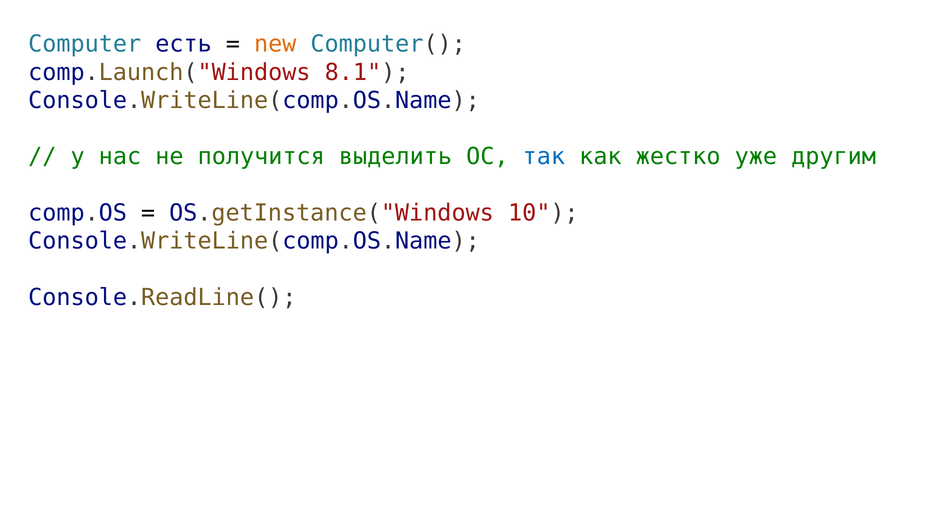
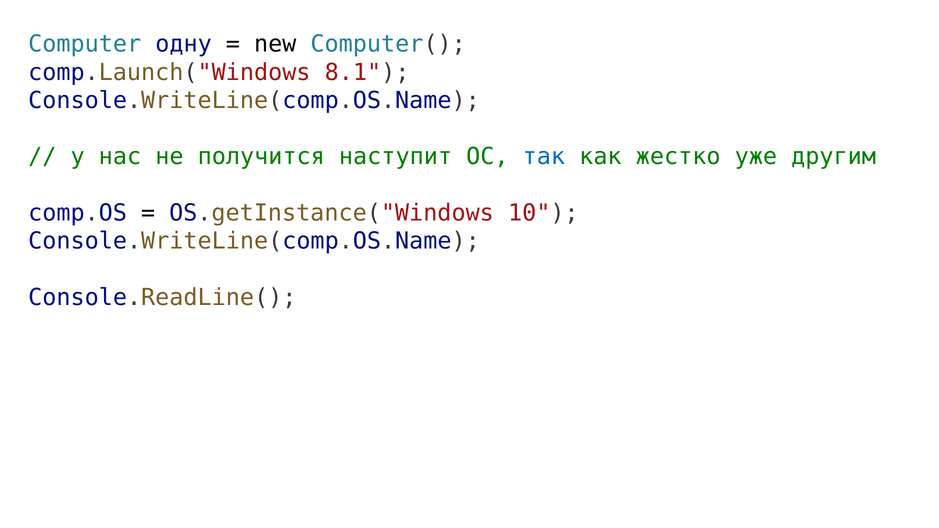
есть: есть -> одну
new colour: orange -> black
выделить: выделить -> наступит
